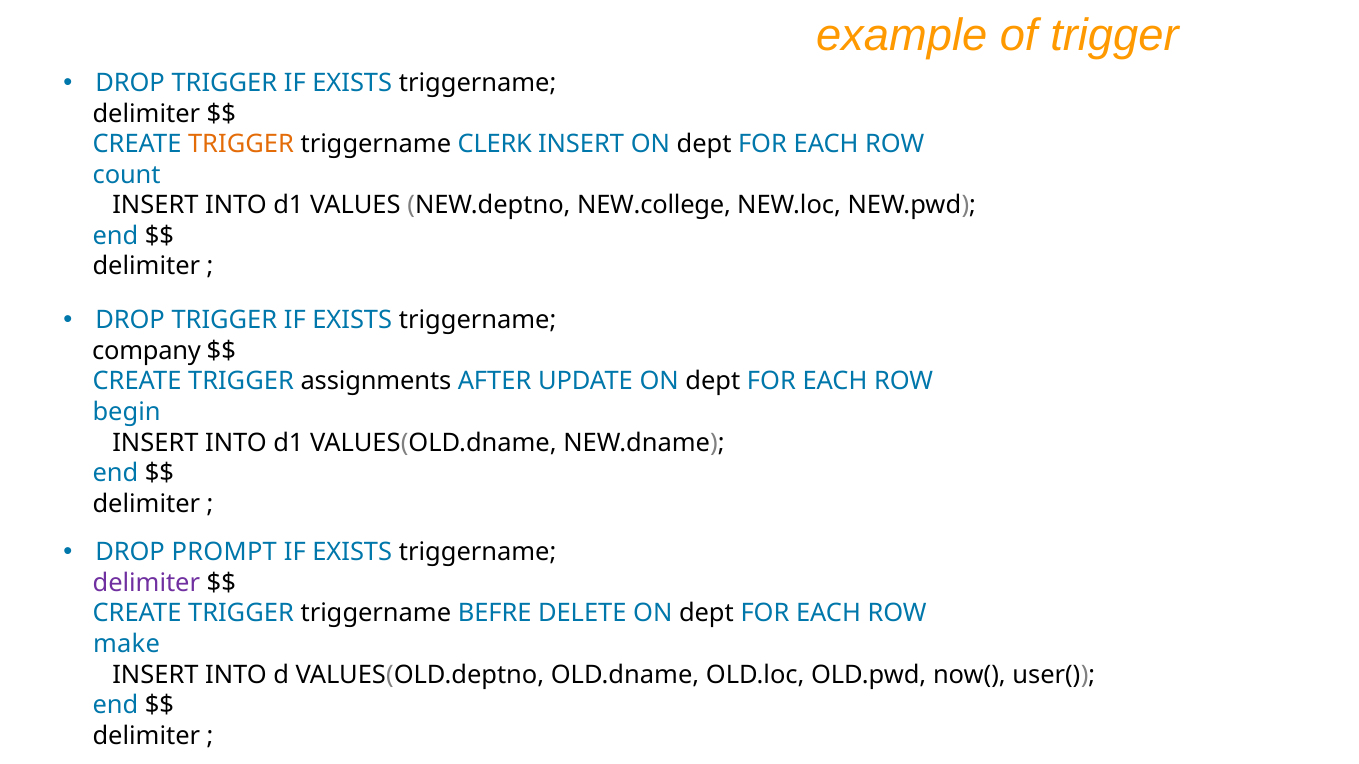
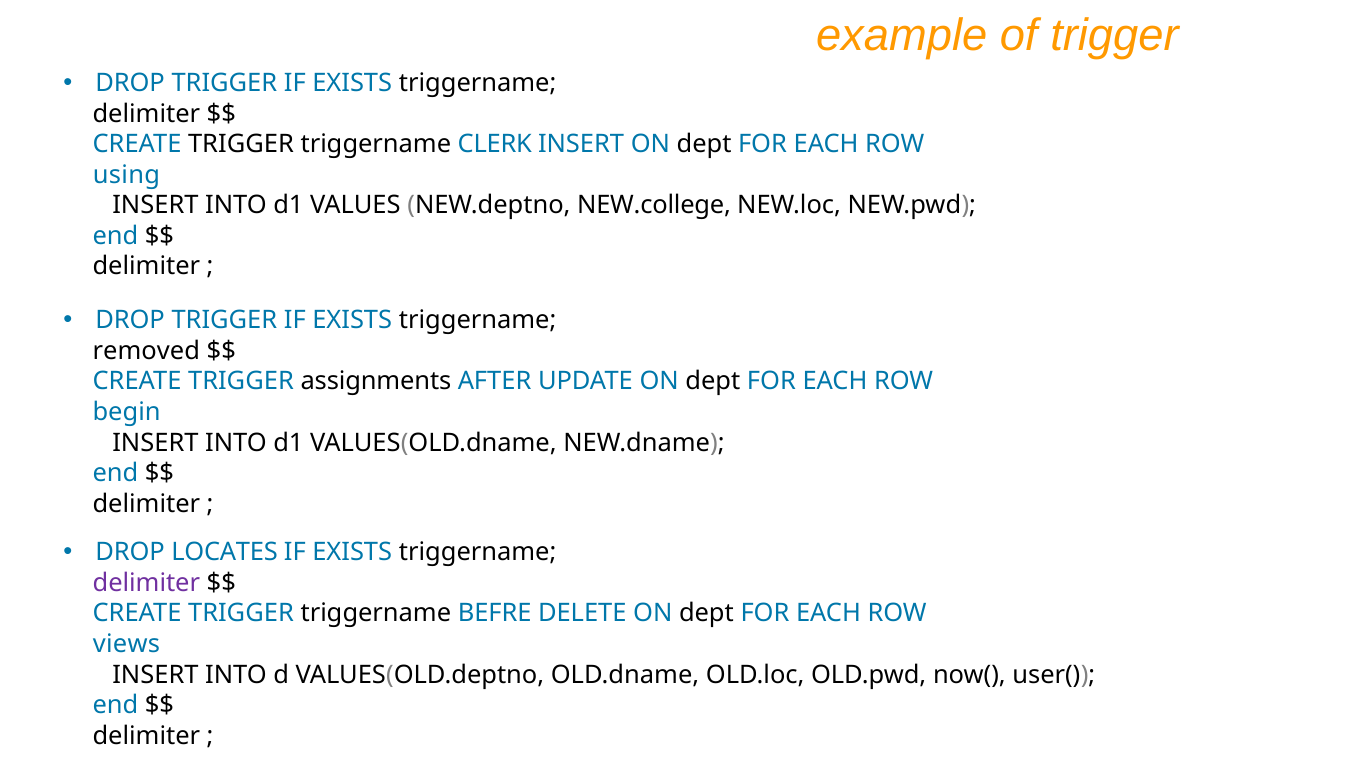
TRIGGER at (241, 144) colour: orange -> black
count: count -> using
company: company -> removed
PROMPT: PROMPT -> LOCATES
make: make -> views
